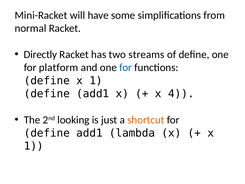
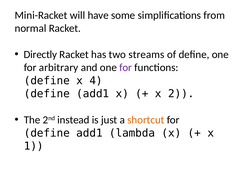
platform: platform -> arbitrary
for at (126, 67) colour: blue -> purple
define x 1: 1 -> 4
4: 4 -> 2
looking: looking -> instead
